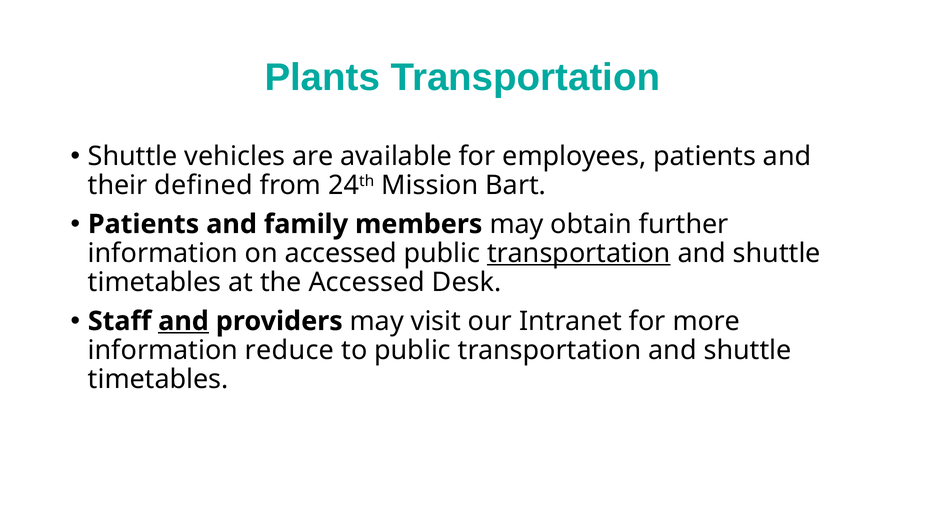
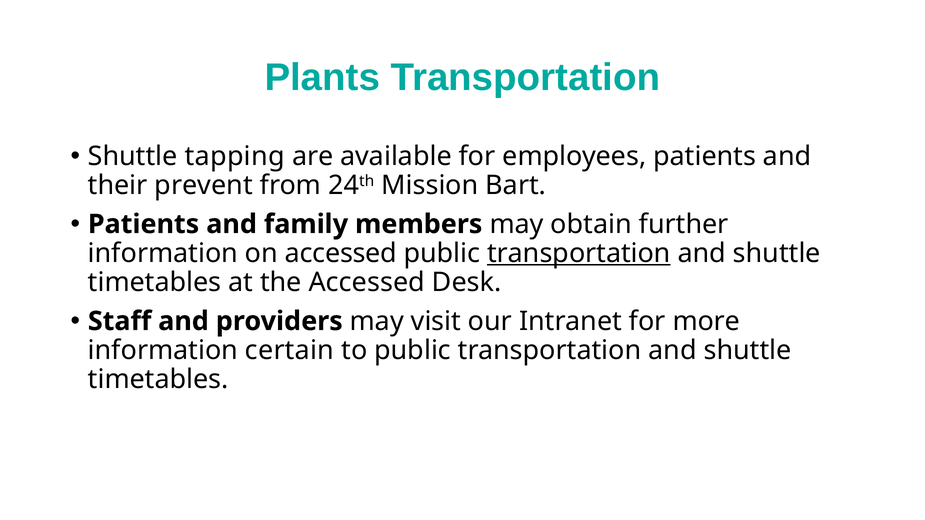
vehicles: vehicles -> tapping
defined: defined -> prevent
and at (183, 321) underline: present -> none
reduce: reduce -> certain
